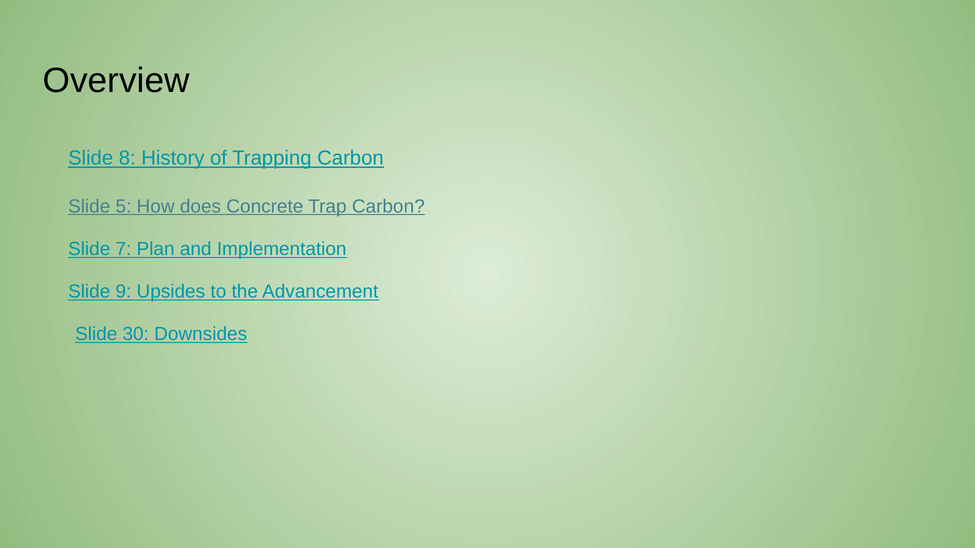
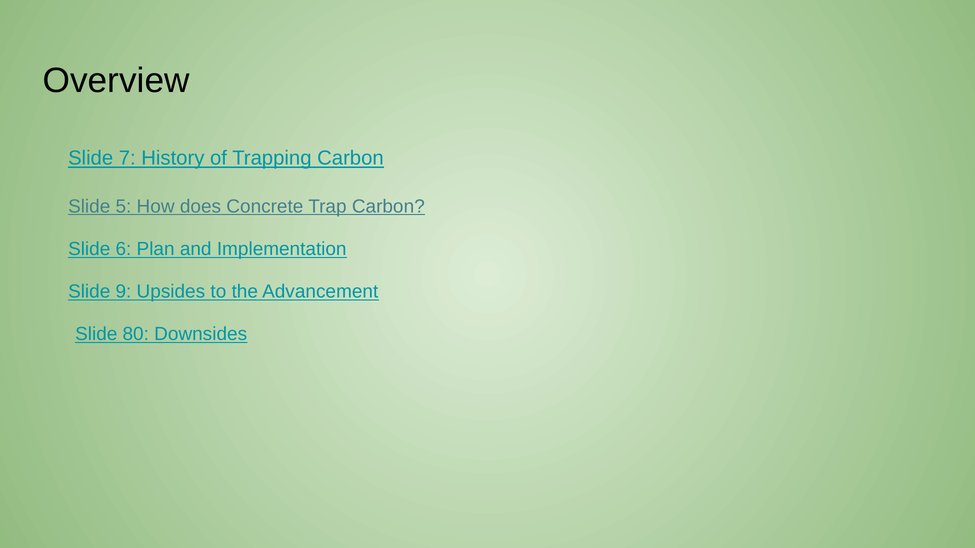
8: 8 -> 7
7: 7 -> 6
30: 30 -> 80
